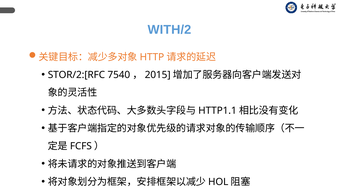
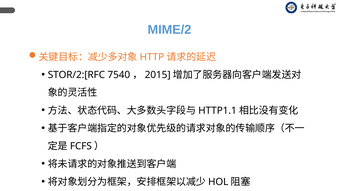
WITH/2: WITH/2 -> MIME/2
